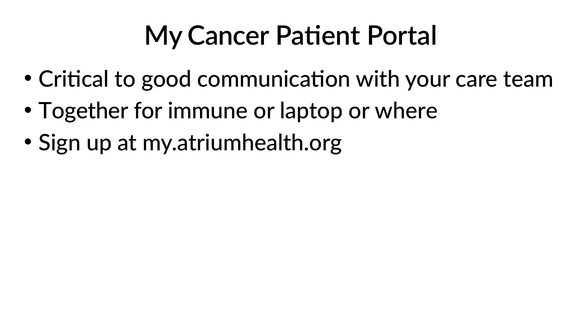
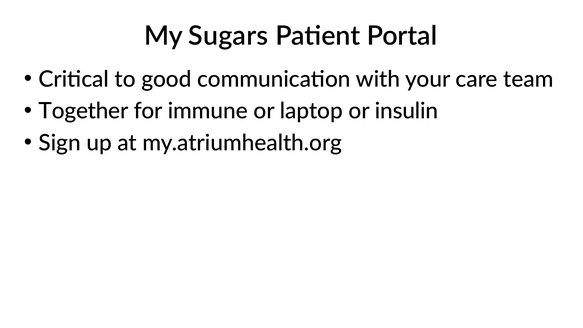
Cancer: Cancer -> Sugars
where: where -> insulin
